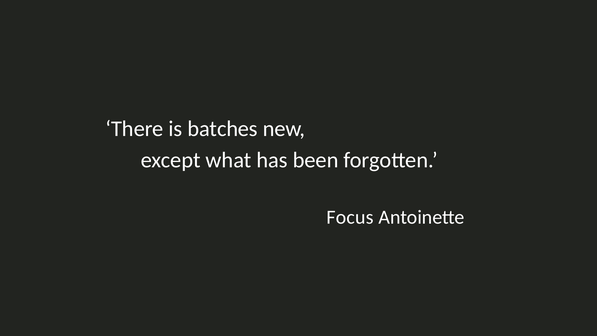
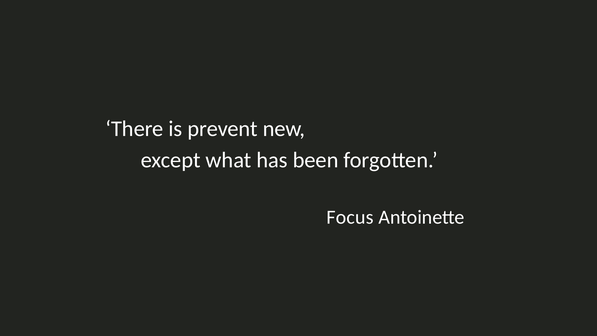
batches: batches -> prevent
